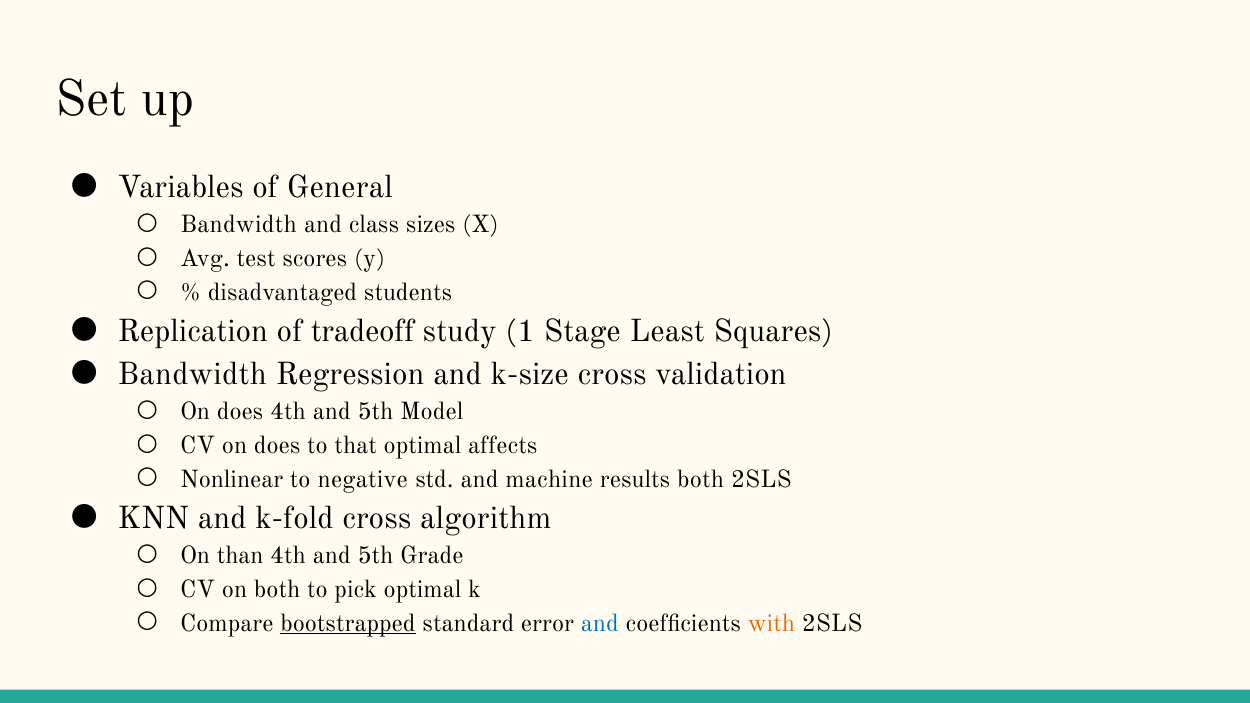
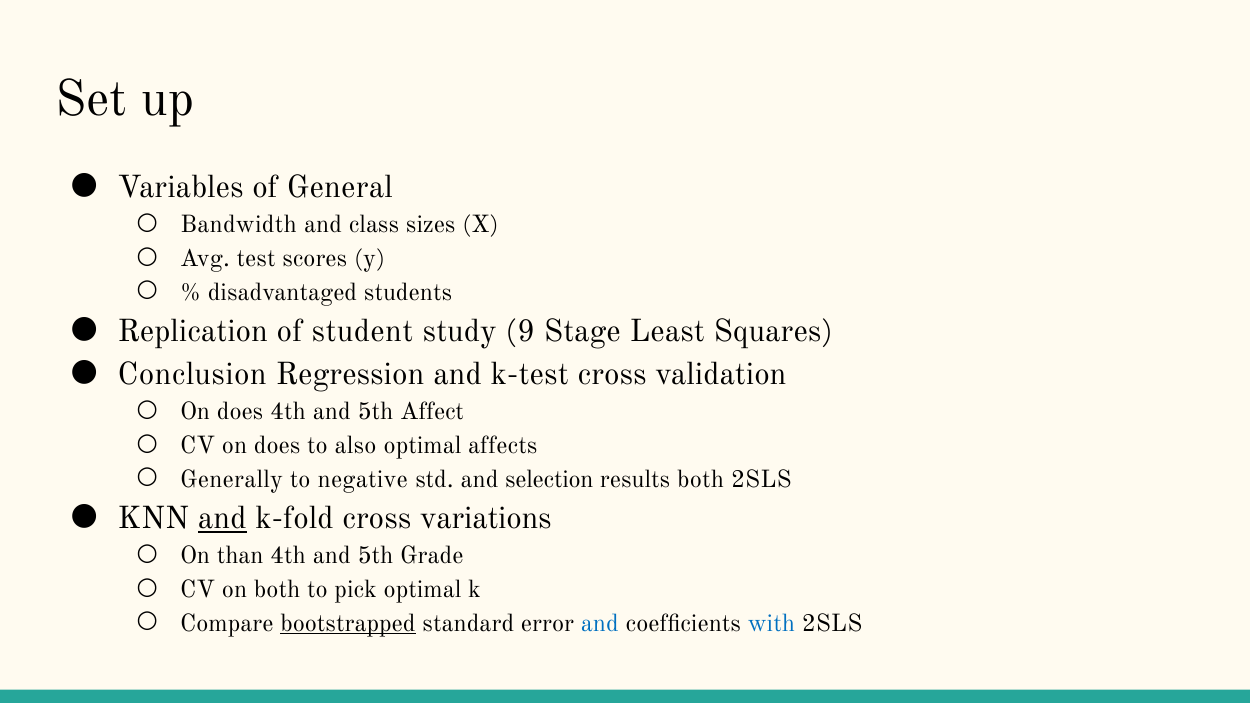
tradeoff: tradeoff -> student
1: 1 -> 9
Bandwidth at (192, 375): Bandwidth -> Conclusion
k-size: k-size -> k-test
Model: Model -> Affect
that: that -> also
Nonlinear: Nonlinear -> Generally
machine: machine -> selection
and at (222, 519) underline: none -> present
algorithm: algorithm -> variations
with colour: orange -> blue
